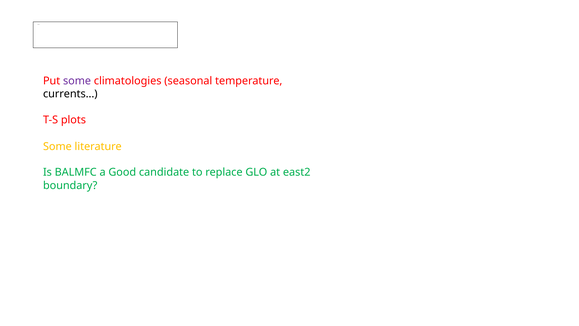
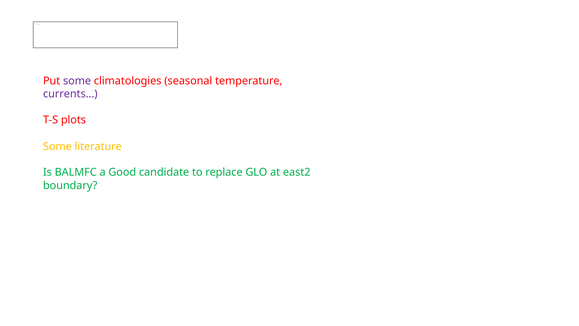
currents colour: black -> purple
